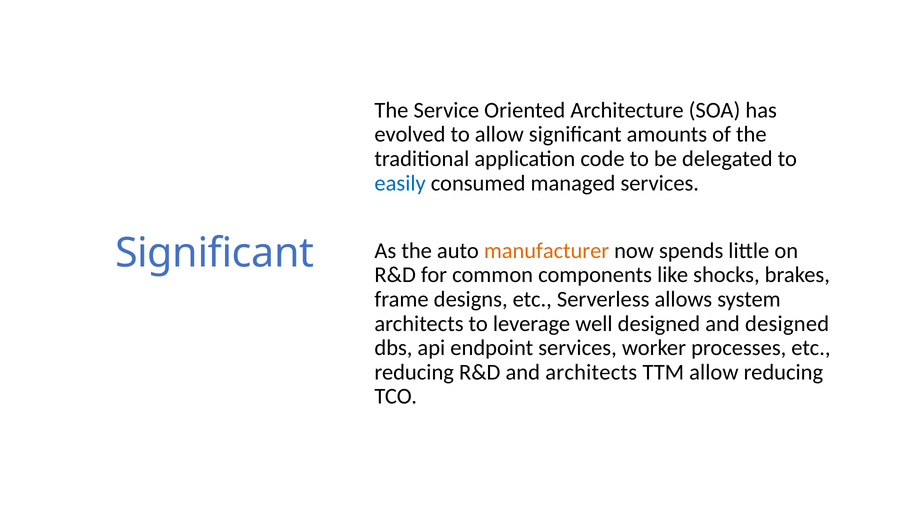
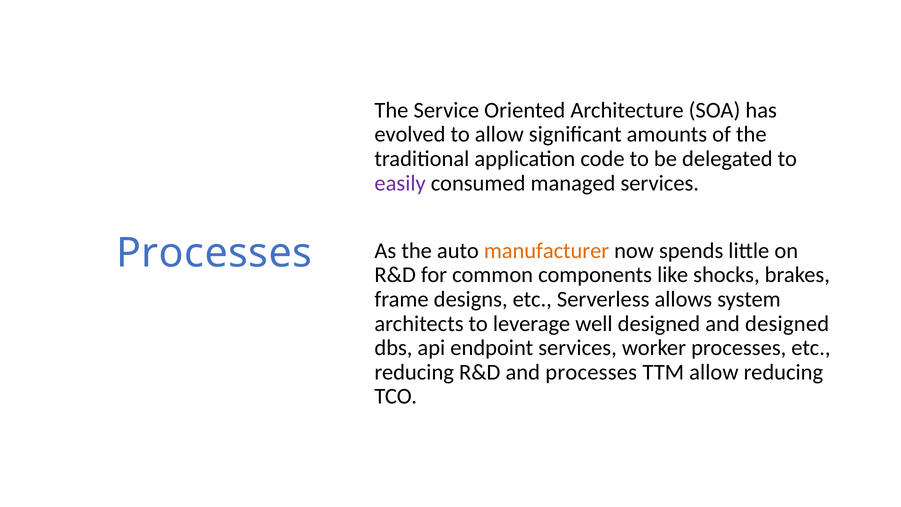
easily colour: blue -> purple
Significant at (215, 253): Significant -> Processes
and architects: architects -> processes
